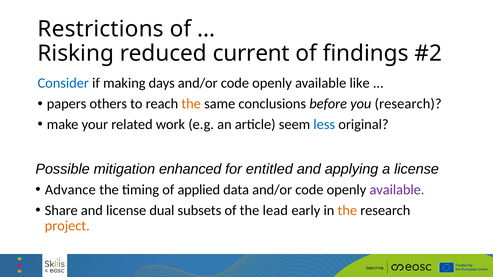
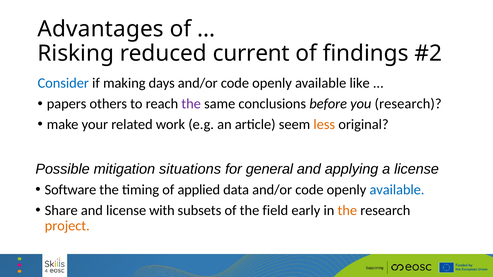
Restrictions: Restrictions -> Advantages
the at (191, 104) colour: orange -> purple
less colour: blue -> orange
enhanced: enhanced -> situations
entitled: entitled -> general
Advance: Advance -> Software
available at (397, 190) colour: purple -> blue
dual: dual -> with
lead: lead -> field
